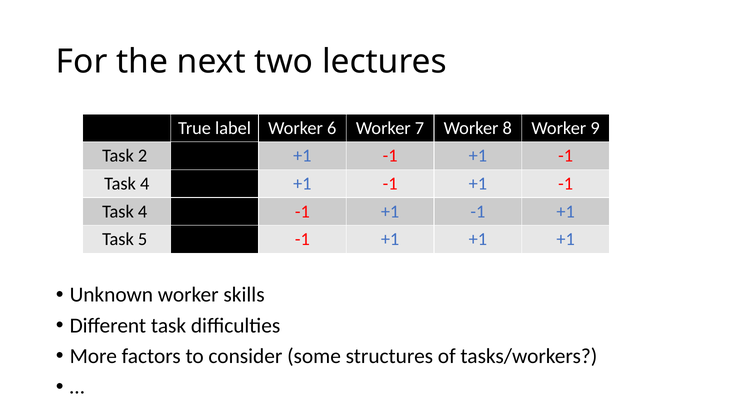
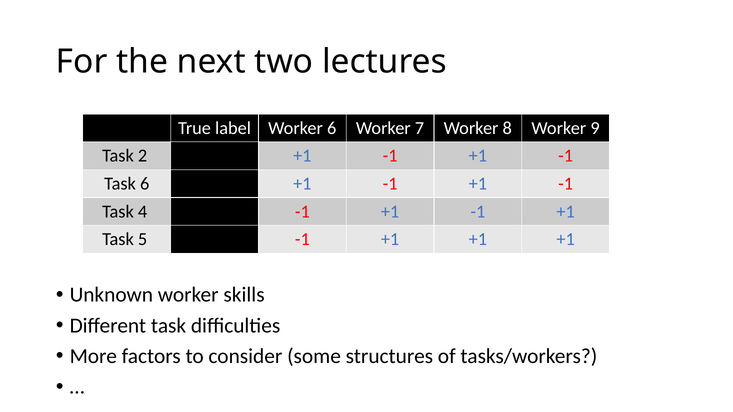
4 at (145, 184): 4 -> 6
